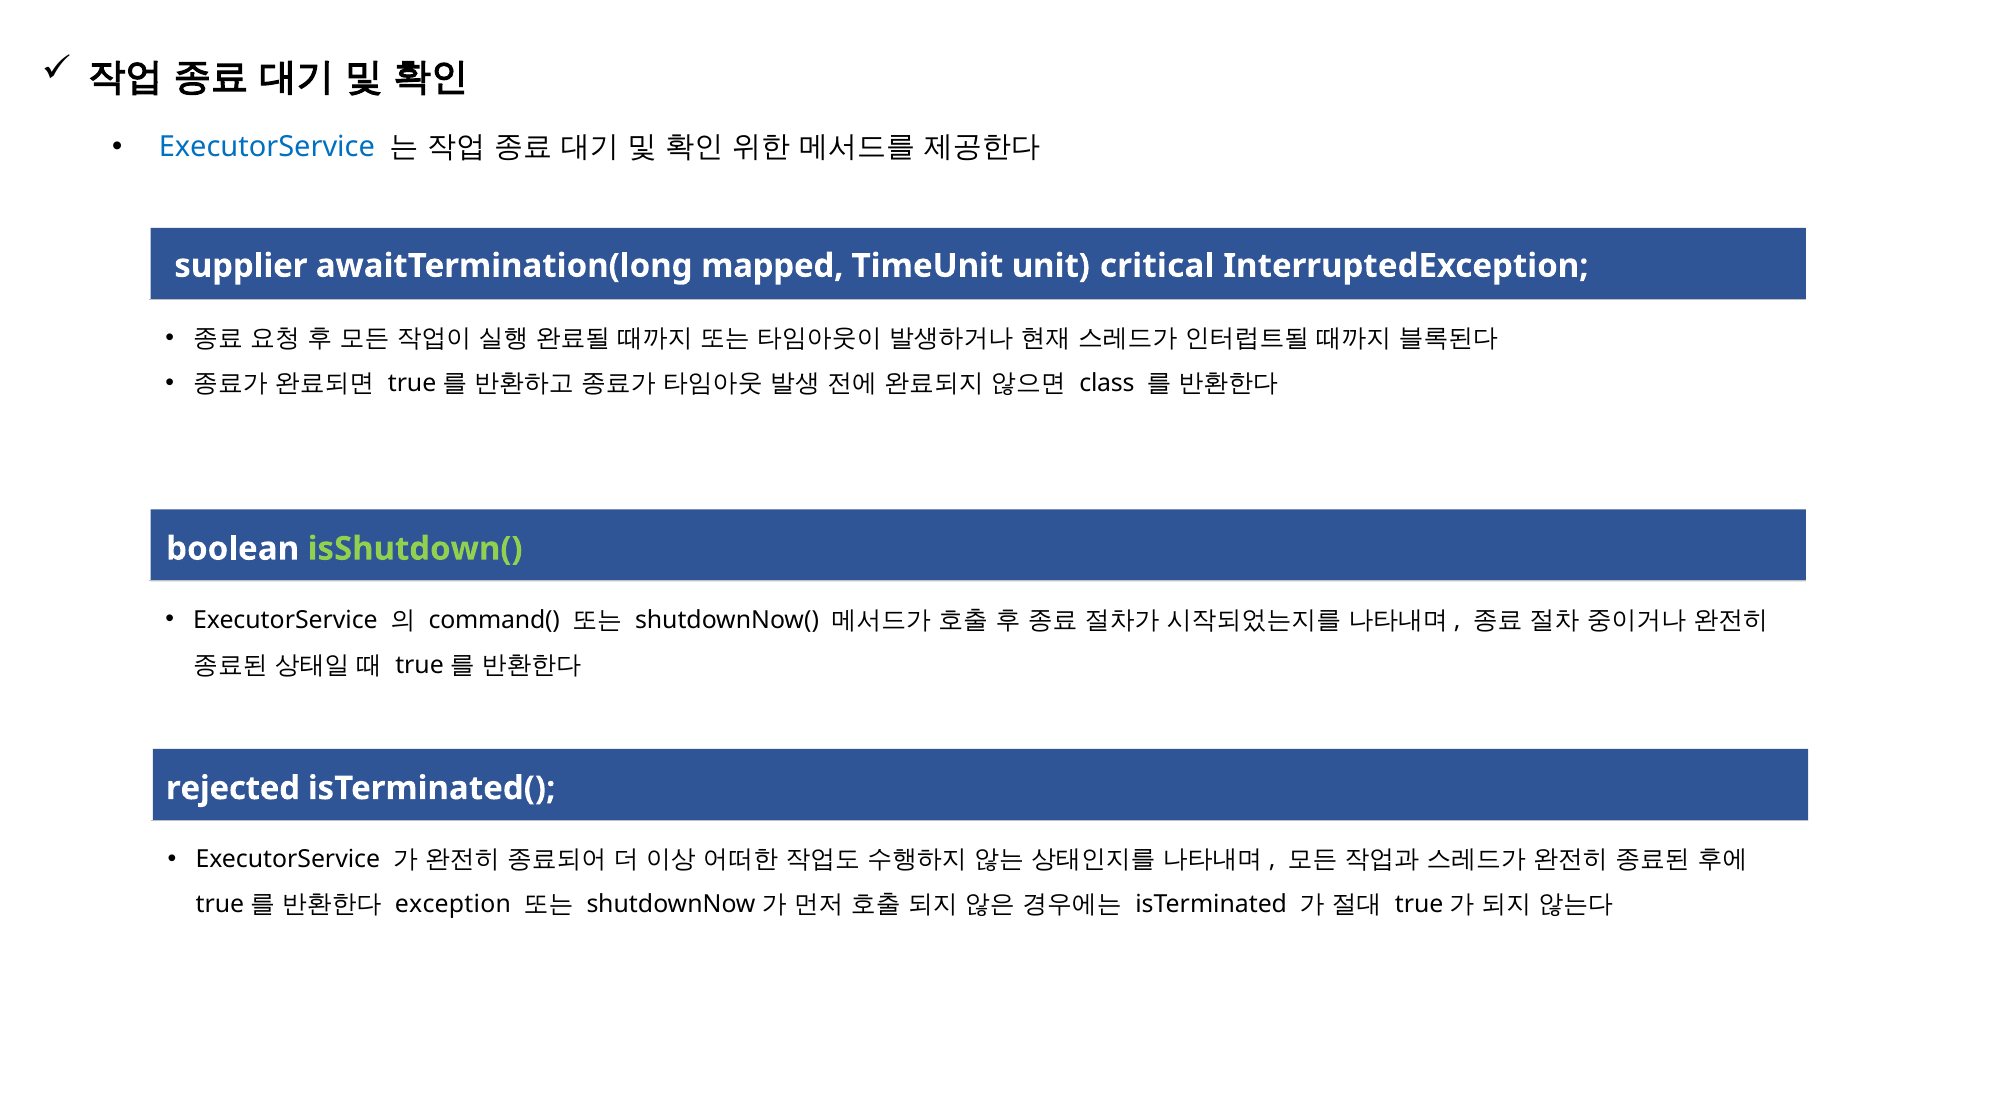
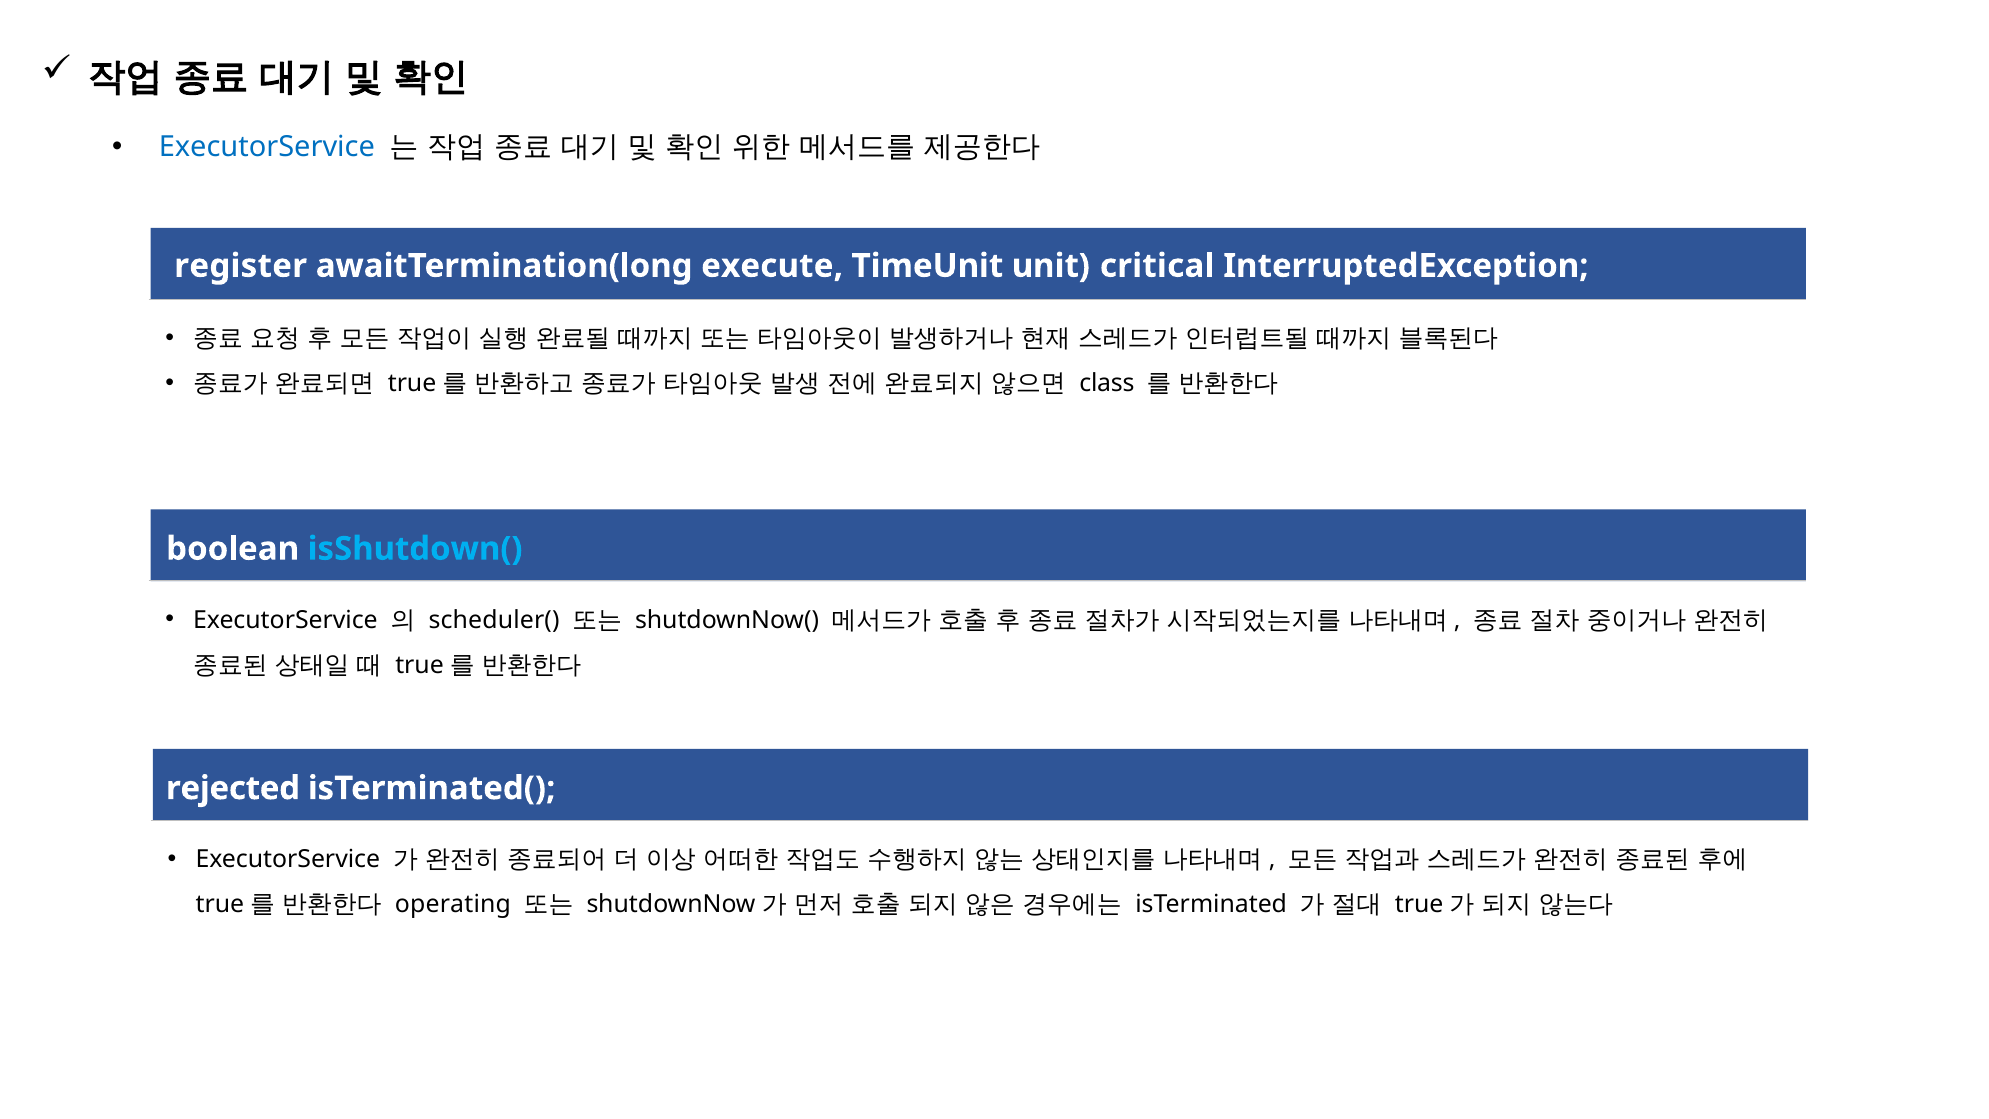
supplier: supplier -> register
mapped: mapped -> execute
isShutdown( colour: light green -> light blue
command(: command( -> scheduler(
exception: exception -> operating
